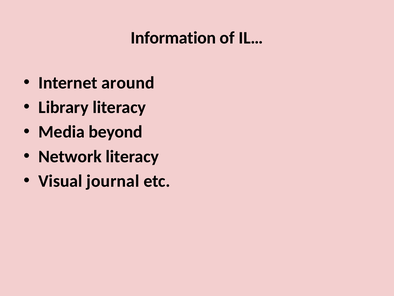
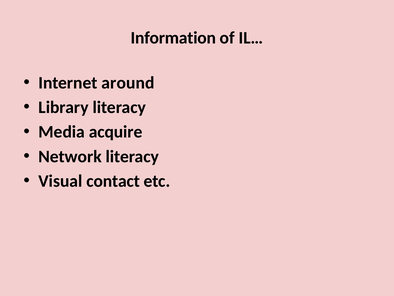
beyond: beyond -> acquire
journal: journal -> contact
